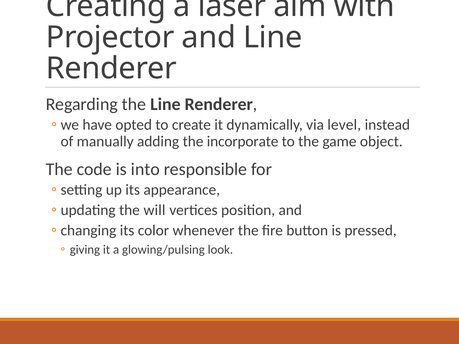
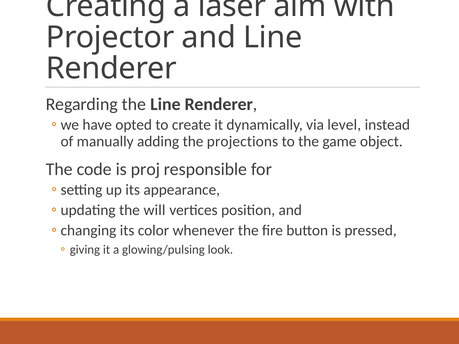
incorporate: incorporate -> projections
into: into -> proj
